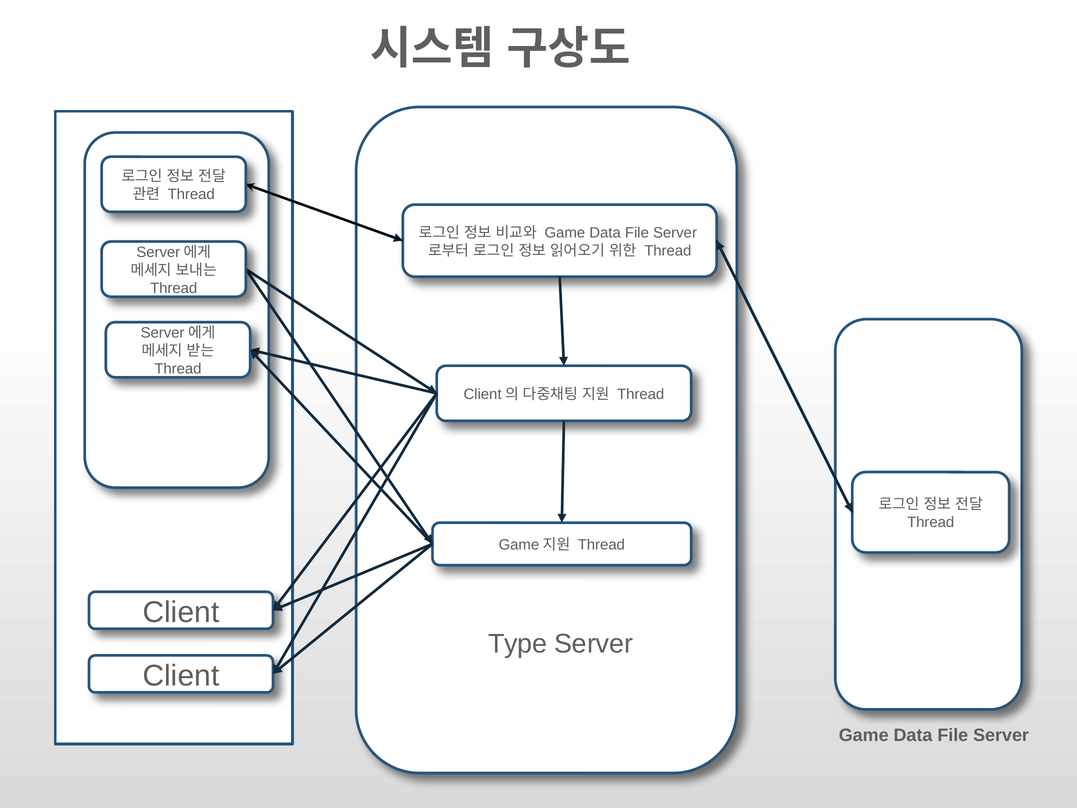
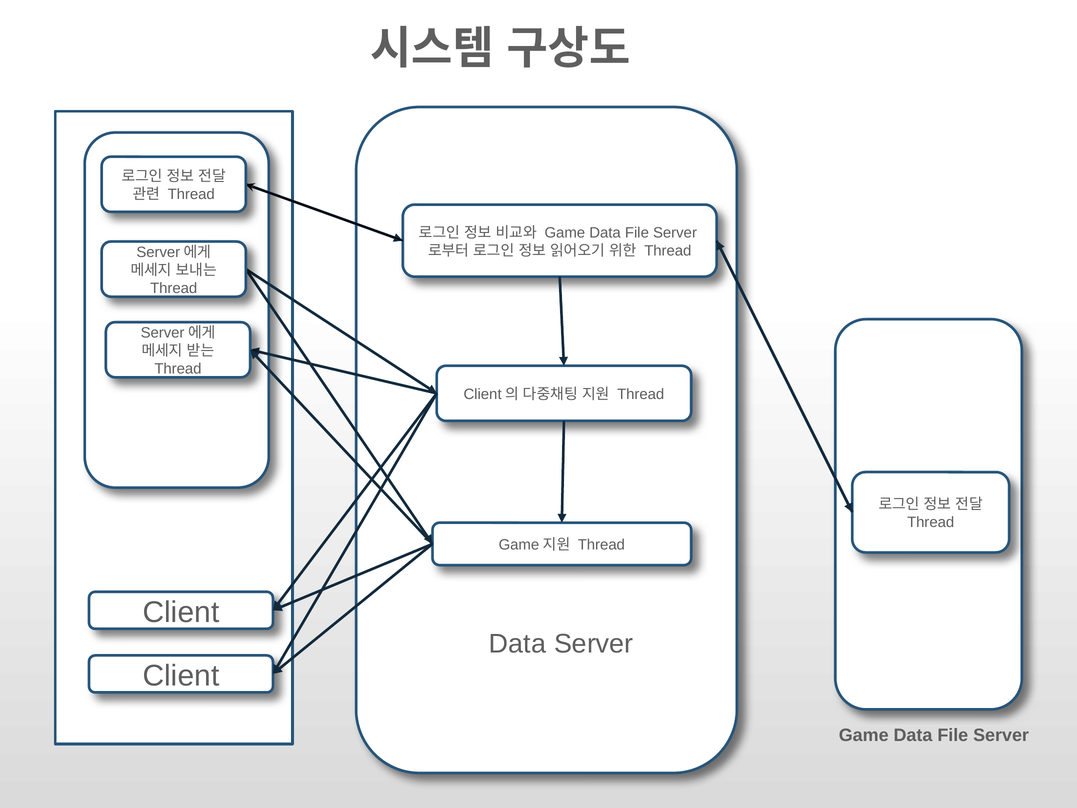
Type at (518, 643): Type -> Data
